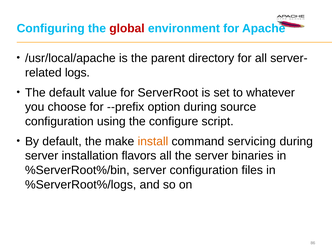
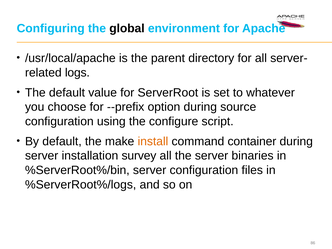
global colour: red -> black
servicing: servicing -> container
flavors: flavors -> survey
